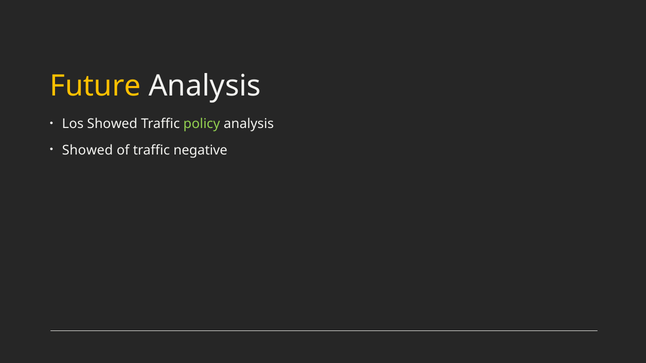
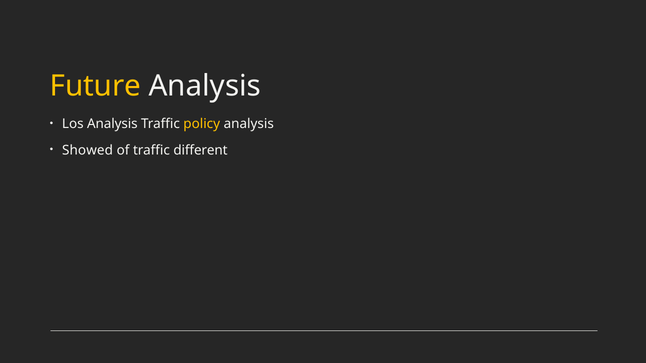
Los Showed: Showed -> Analysis
policy colour: light green -> yellow
negative: negative -> different
